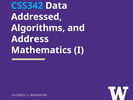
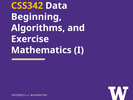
CSS342 colour: light blue -> yellow
Addressed: Addressed -> Beginning
Address: Address -> Exercise
